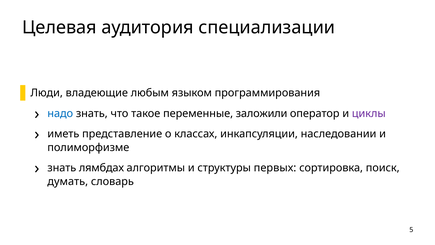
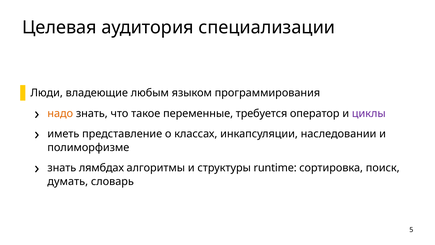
надо colour: blue -> orange
заложили: заложили -> требуется
первых: первых -> runtime
